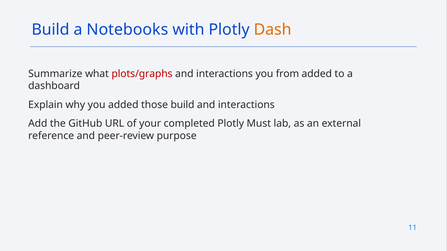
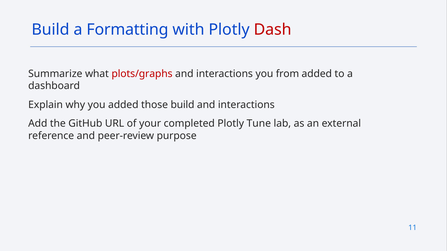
Notebooks: Notebooks -> Formatting
Dash colour: orange -> red
Must: Must -> Tune
